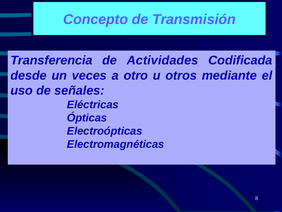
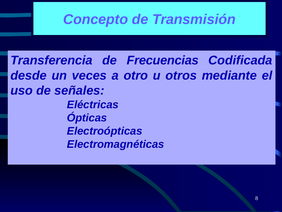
Actividades: Actividades -> Frecuencias
